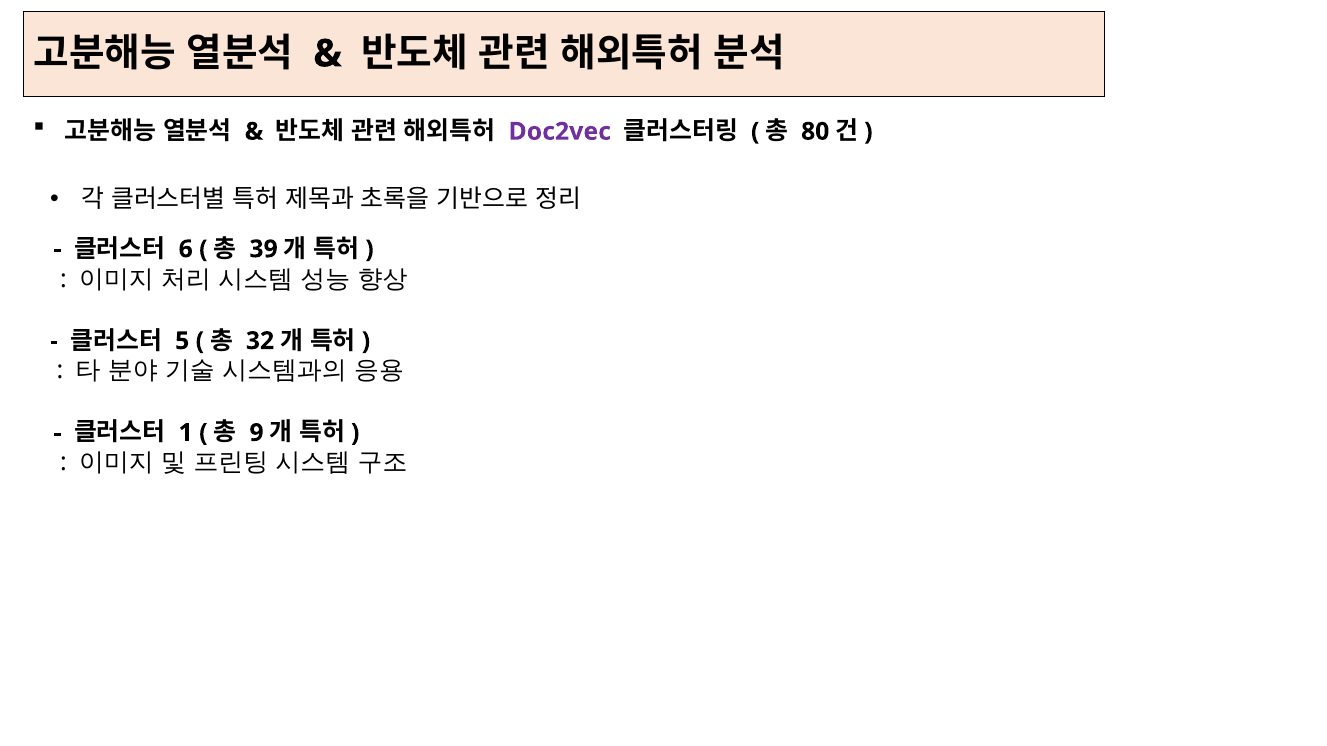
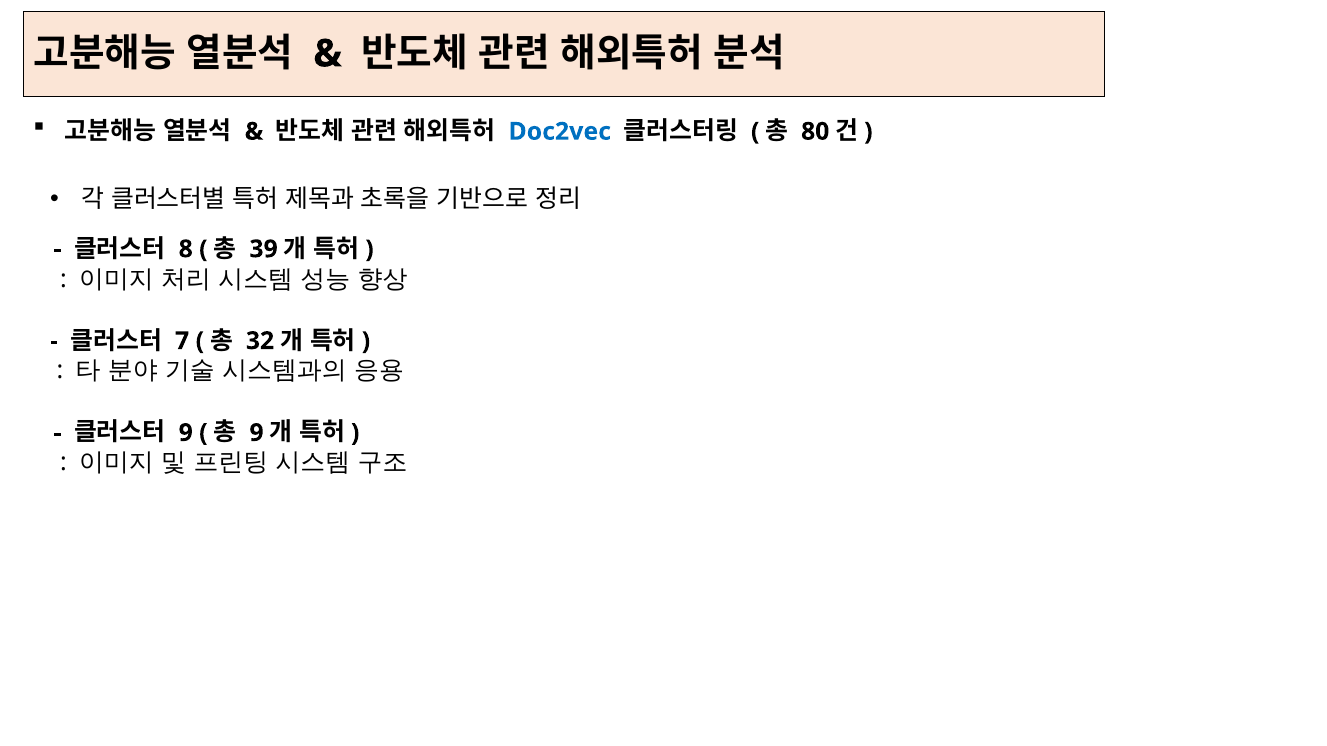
Doc2vec colour: purple -> blue
6: 6 -> 8
5: 5 -> 7
1 at (186, 433): 1 -> 9
